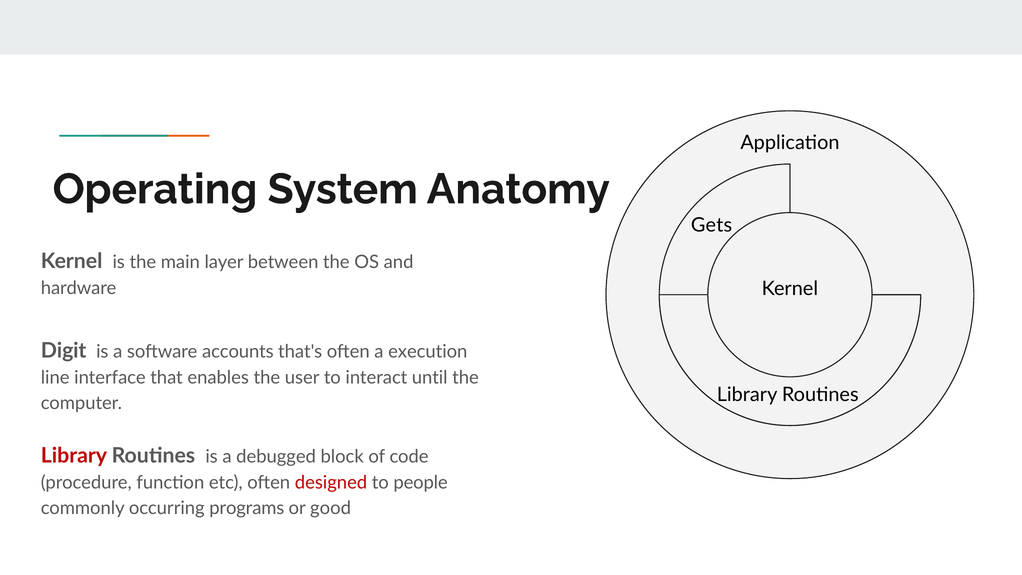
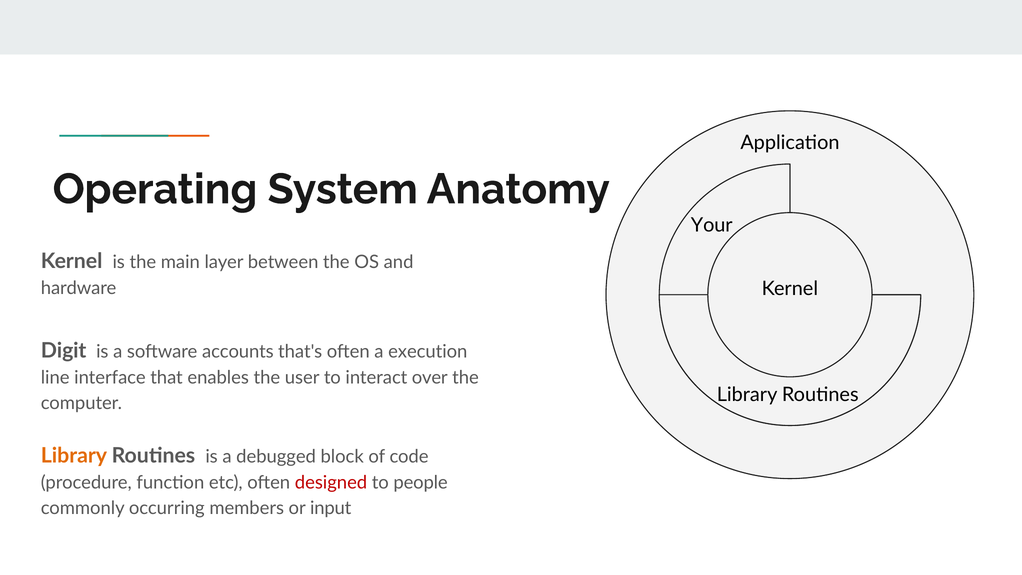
Gets: Gets -> Your
until: until -> over
Library at (74, 456) colour: red -> orange
programs: programs -> members
good: good -> input
